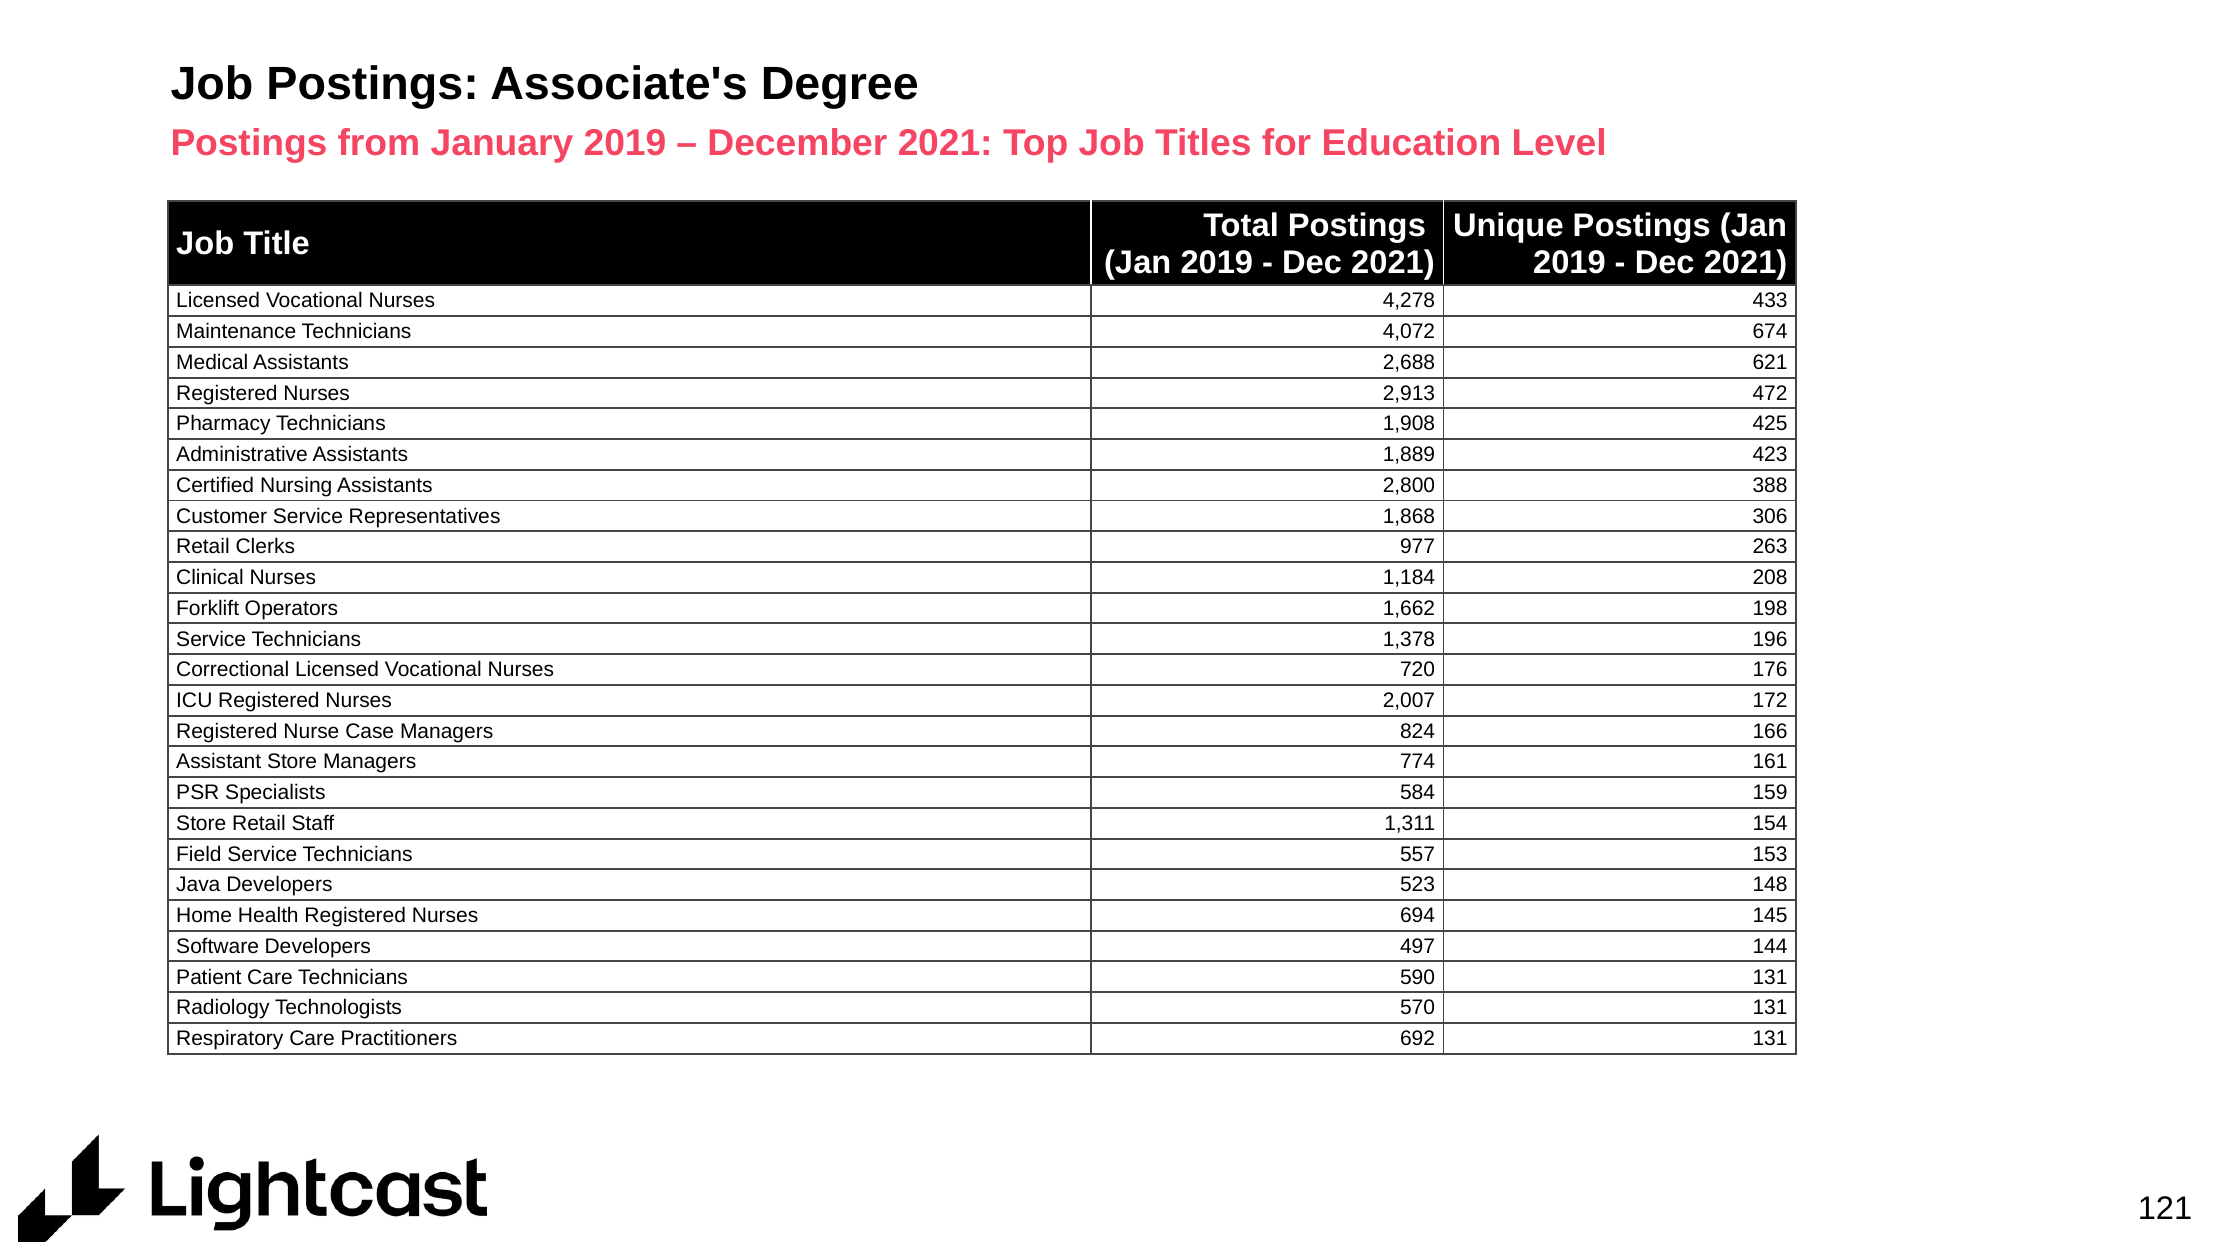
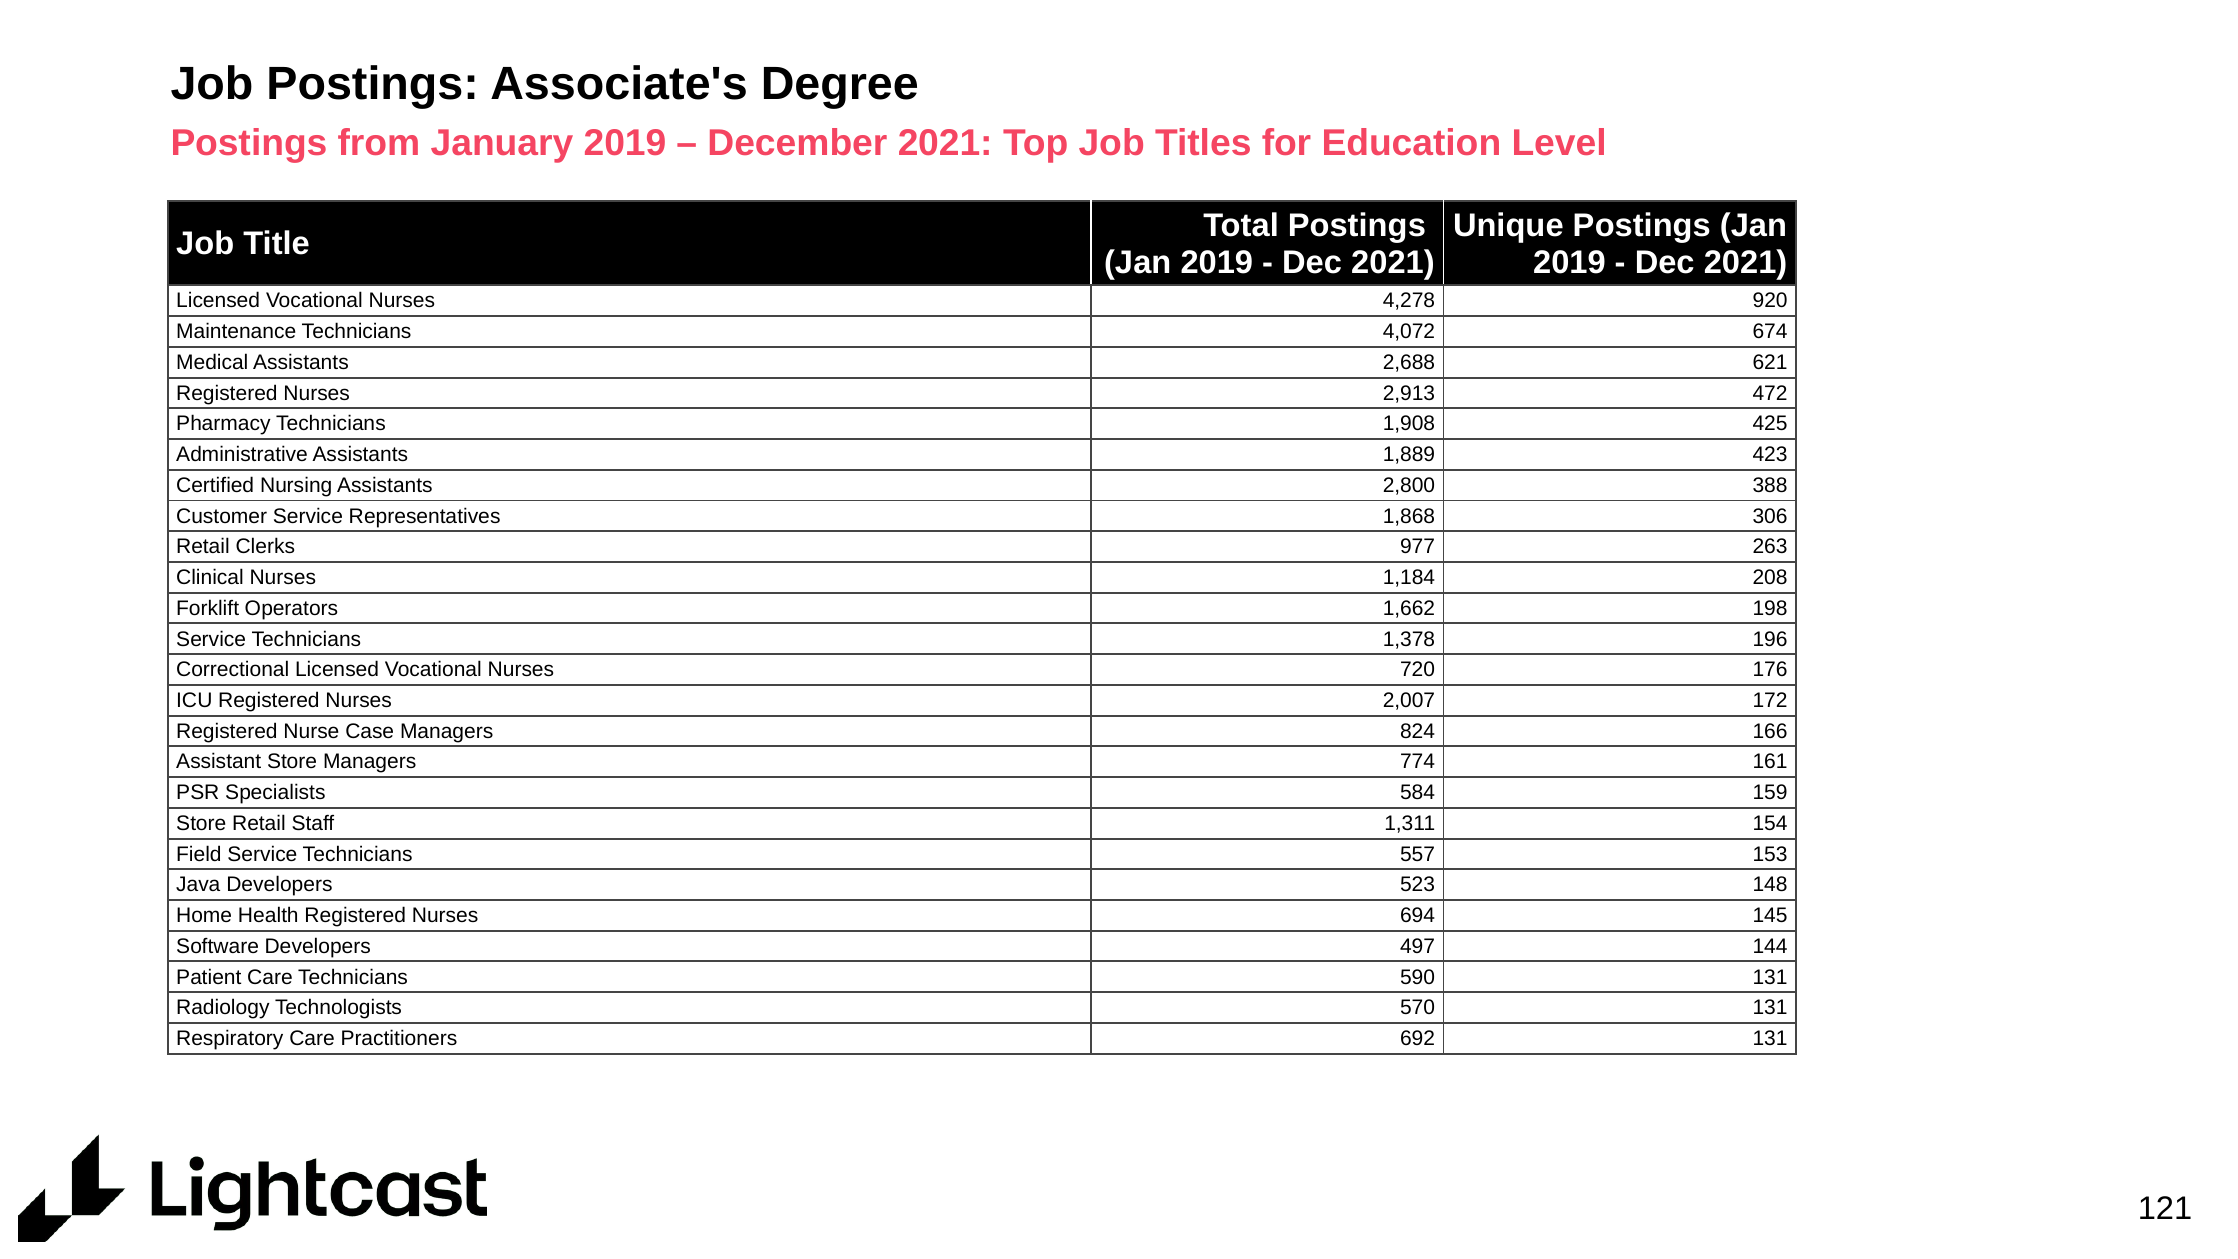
433: 433 -> 920
